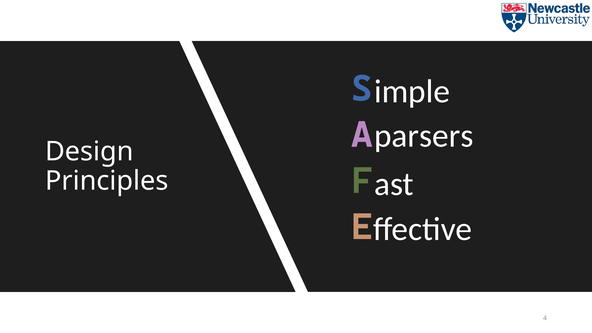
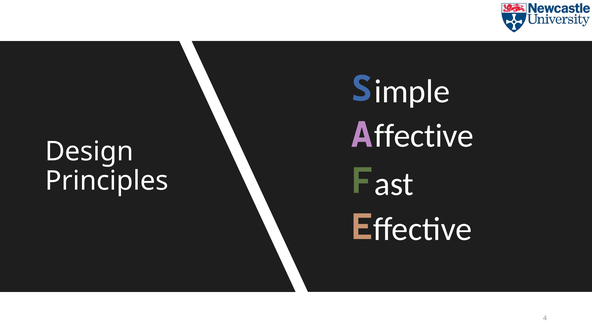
parsers at (424, 136): parsers -> ffective
